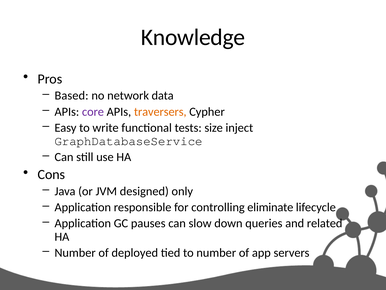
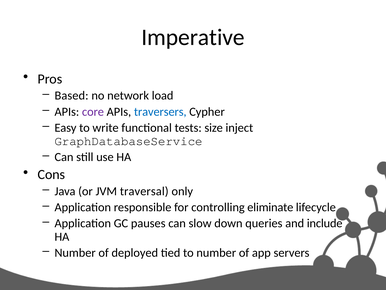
Knowledge: Knowledge -> Imperative
data: data -> load
traversers colour: orange -> blue
designed: designed -> traversal
related: related -> include
